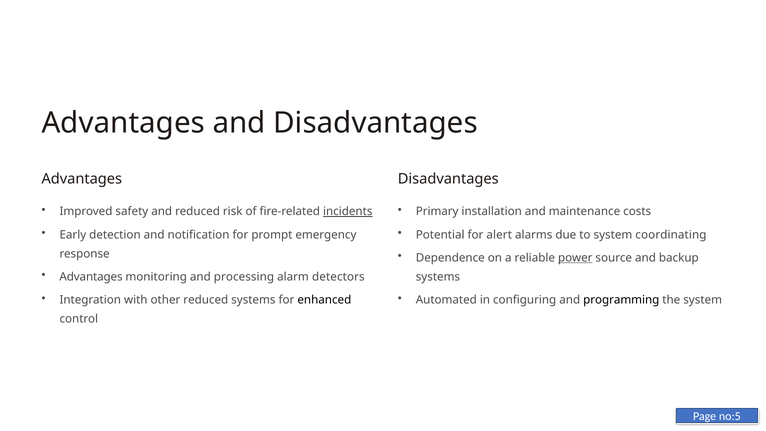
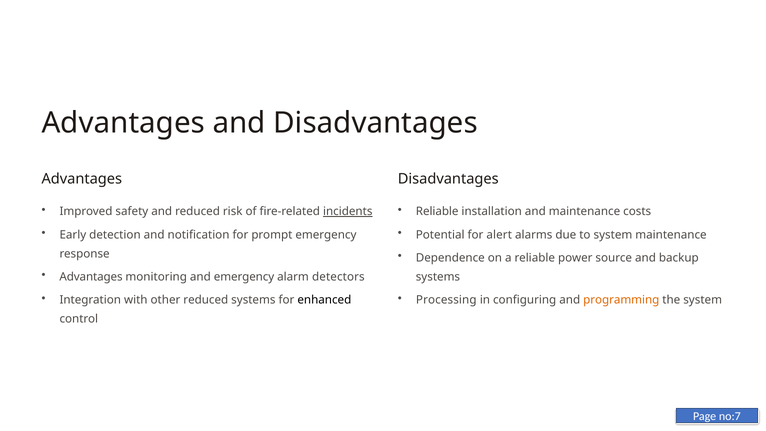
Primary at (437, 212): Primary -> Reliable
system coordinating: coordinating -> maintenance
power underline: present -> none
and processing: processing -> emergency
Automated: Automated -> Processing
programming colour: black -> orange
no:5: no:5 -> no:7
